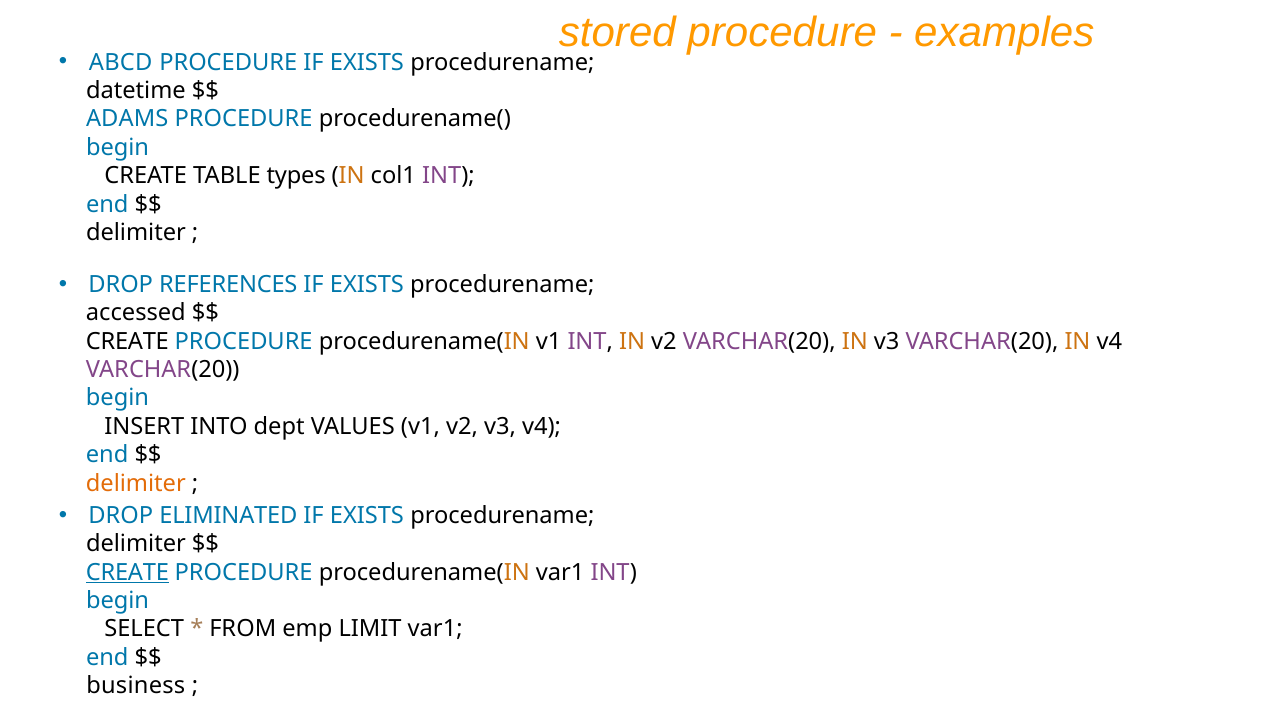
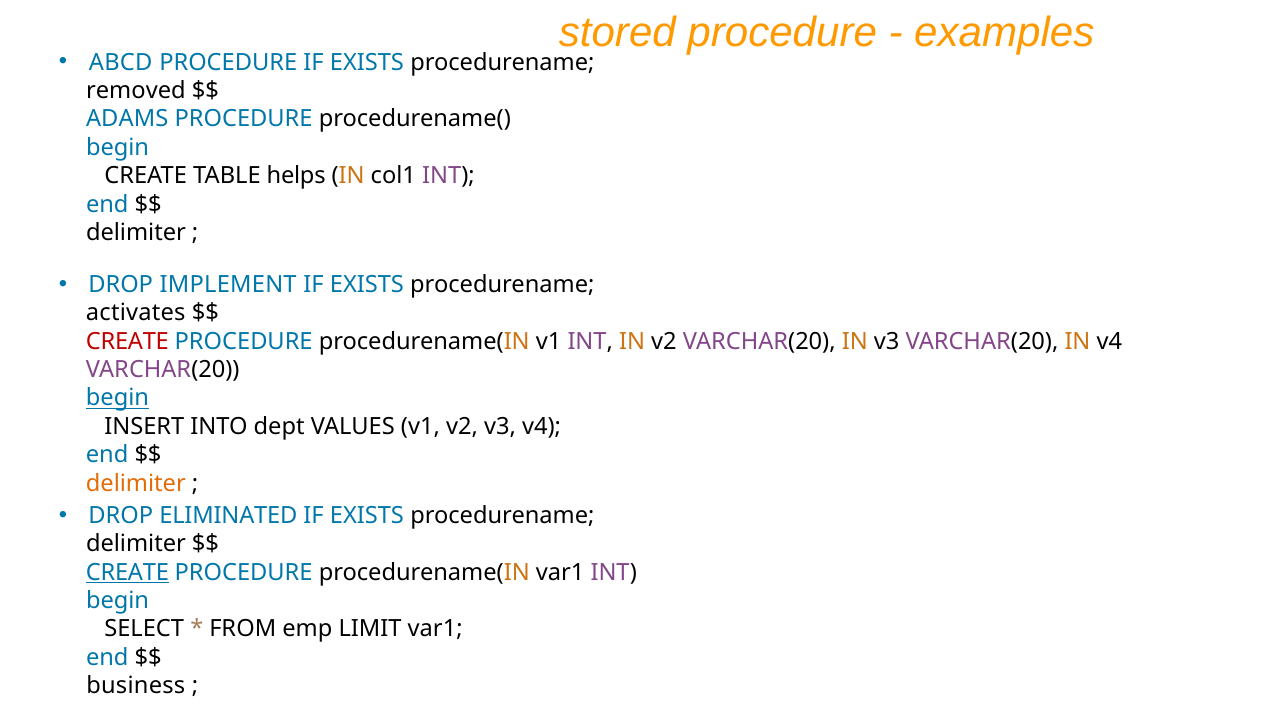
datetime: datetime -> removed
types: types -> helps
REFERENCES: REFERENCES -> IMPLEMENT
accessed: accessed -> activates
CREATE at (127, 341) colour: black -> red
begin at (118, 398) underline: none -> present
